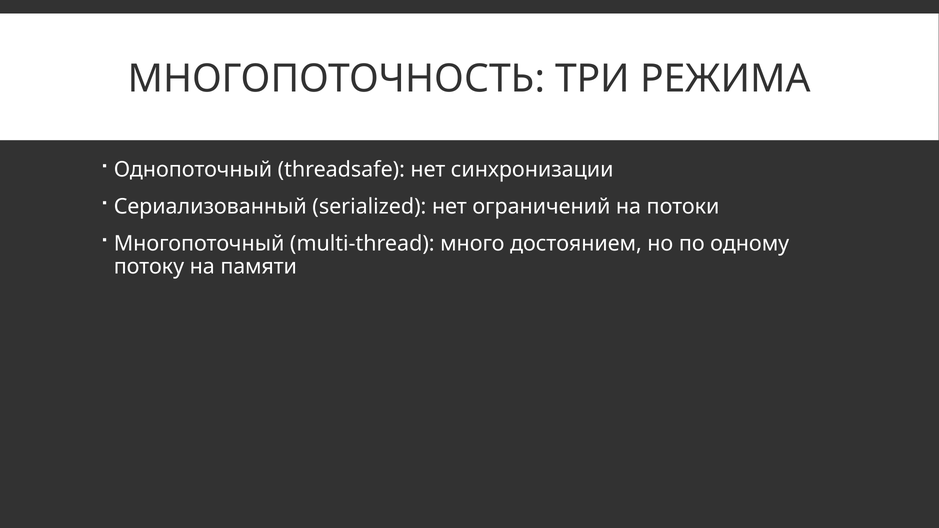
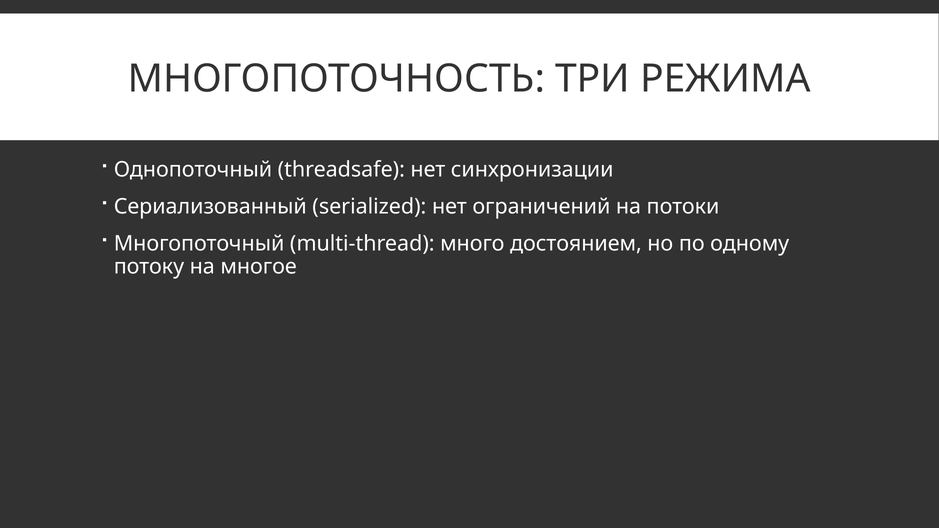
памяти: памяти -> многое
